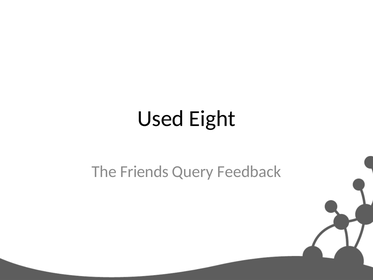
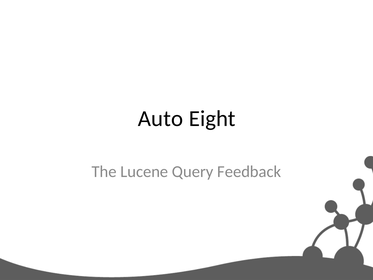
Used: Used -> Auto
Friends: Friends -> Lucene
